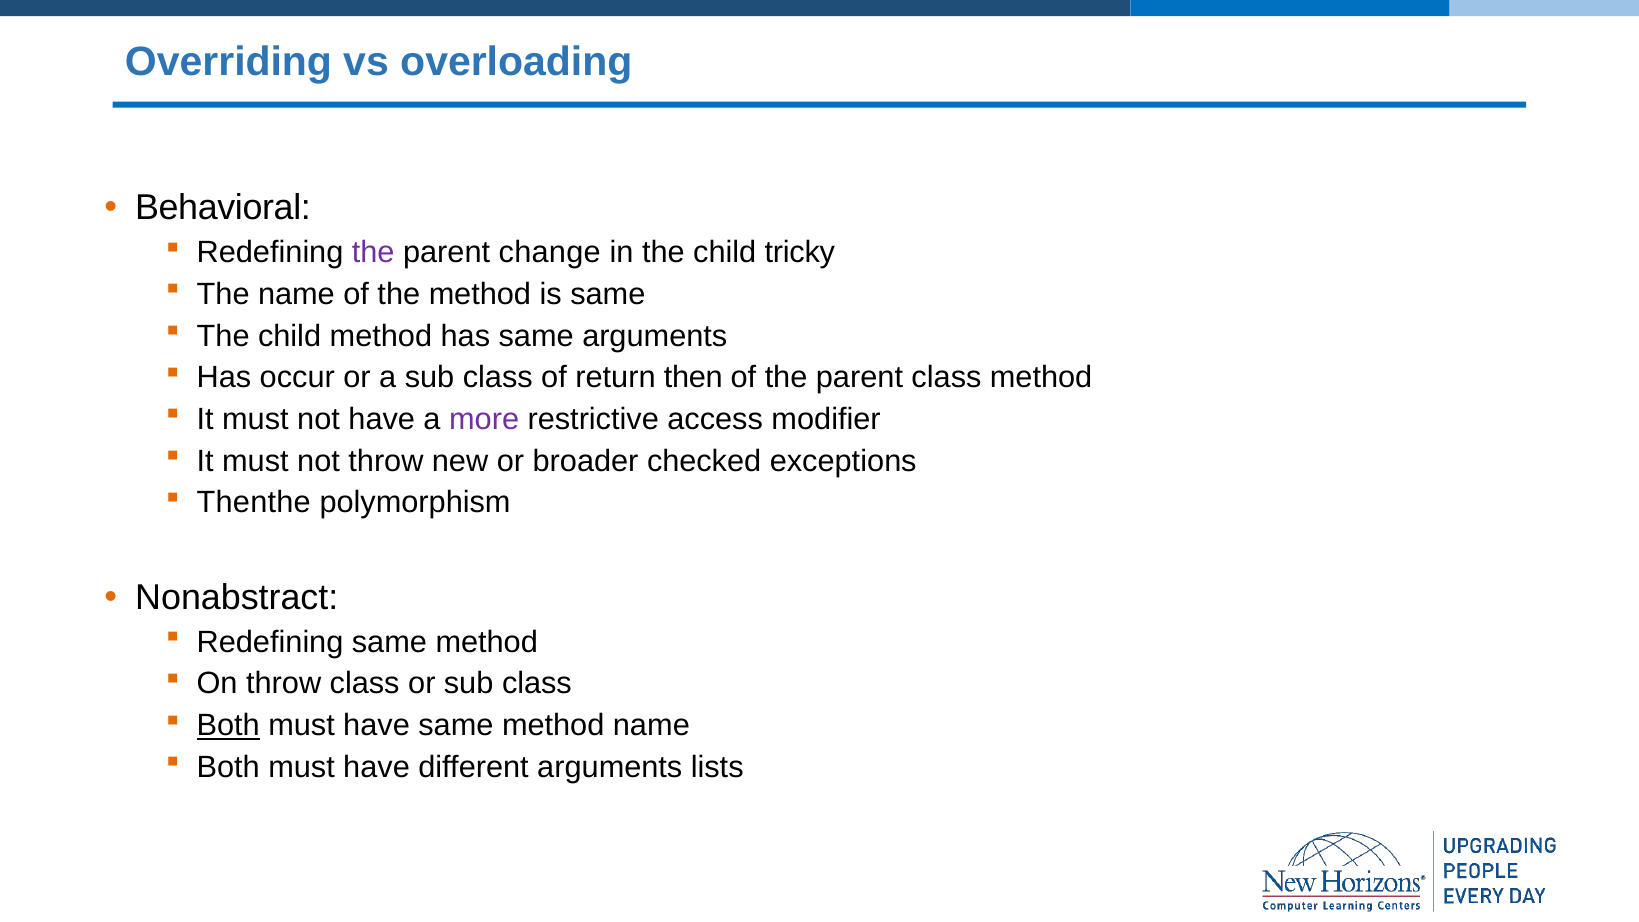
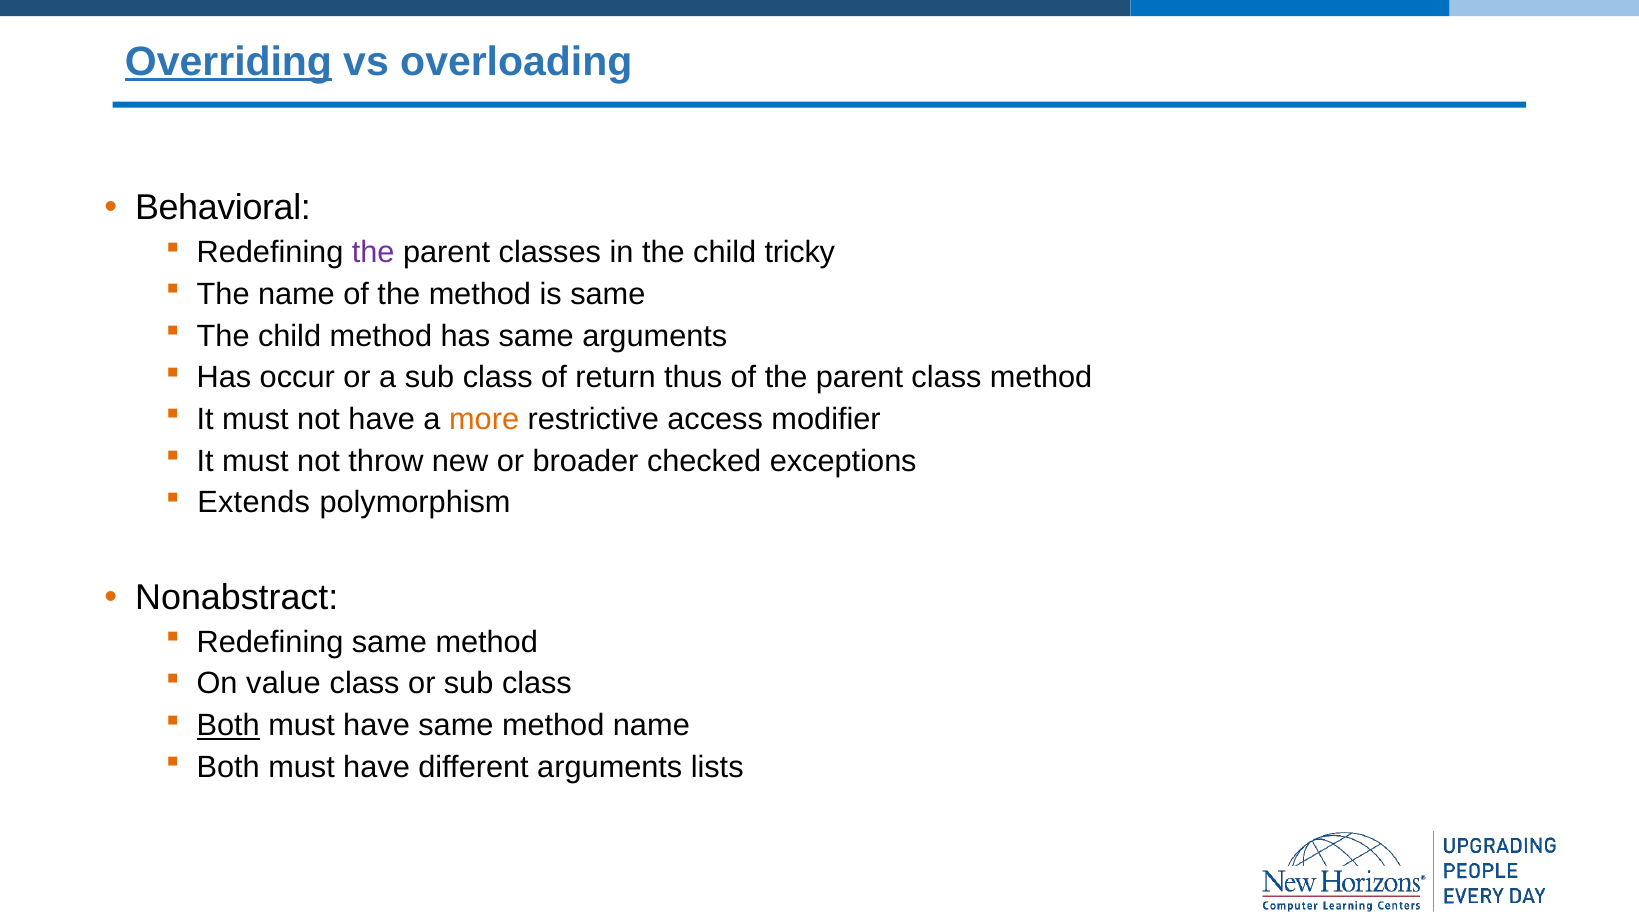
Overriding underline: none -> present
change: change -> classes
then: then -> thus
more colour: purple -> orange
Thenthe: Thenthe -> Extends
On throw: throw -> value
